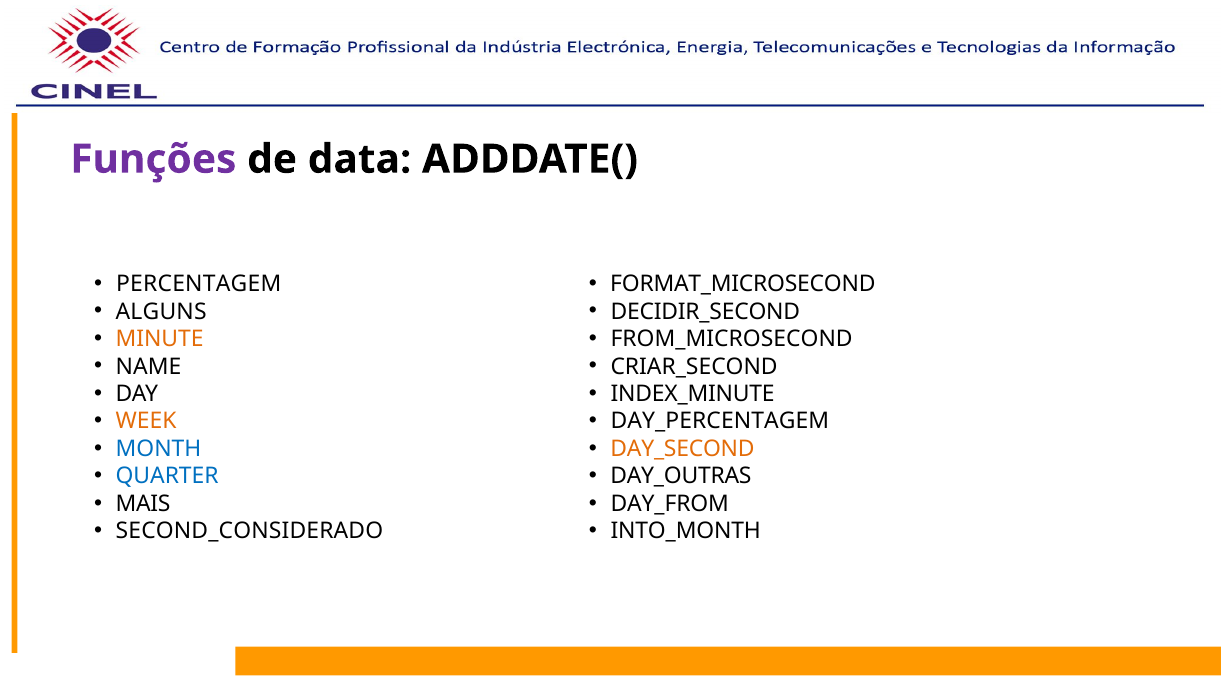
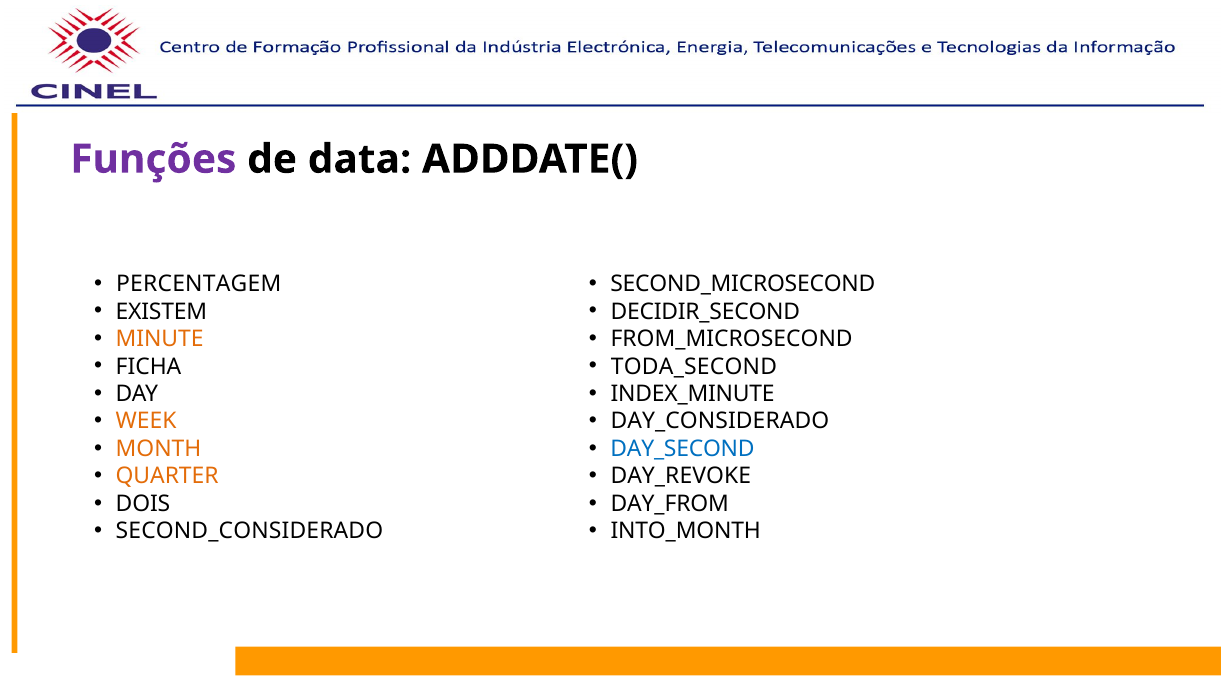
FORMAT_MICROSECOND: FORMAT_MICROSECOND -> SECOND_MICROSECOND
ALGUNS: ALGUNS -> EXISTEM
NAME: NAME -> FICHA
CRIAR_SECOND: CRIAR_SECOND -> TODA_SECOND
DAY_PERCENTAGEM: DAY_PERCENTAGEM -> DAY_CONSIDERADO
MONTH colour: blue -> orange
DAY_SECOND colour: orange -> blue
QUARTER colour: blue -> orange
DAY_OUTRAS: DAY_OUTRAS -> DAY_REVOKE
MAIS: MAIS -> DOIS
